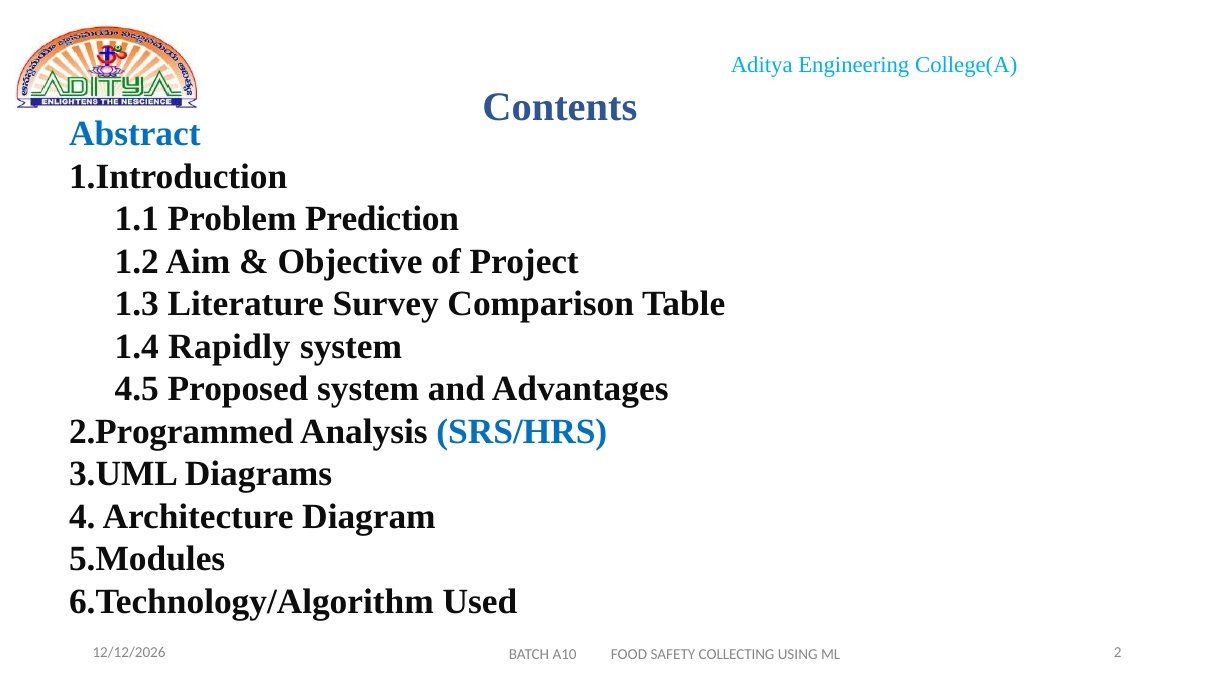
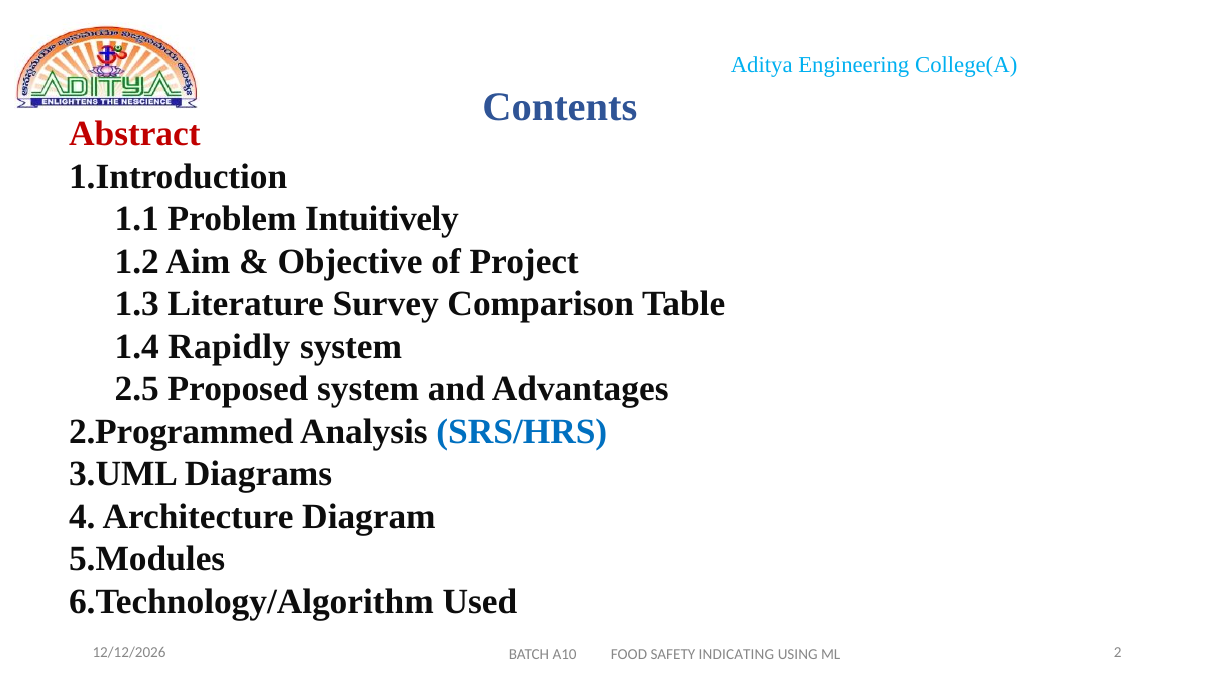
Abstract colour: blue -> red
Prediction: Prediction -> Intuitively
4.5: 4.5 -> 2.5
COLLECTING: COLLECTING -> INDICATING
